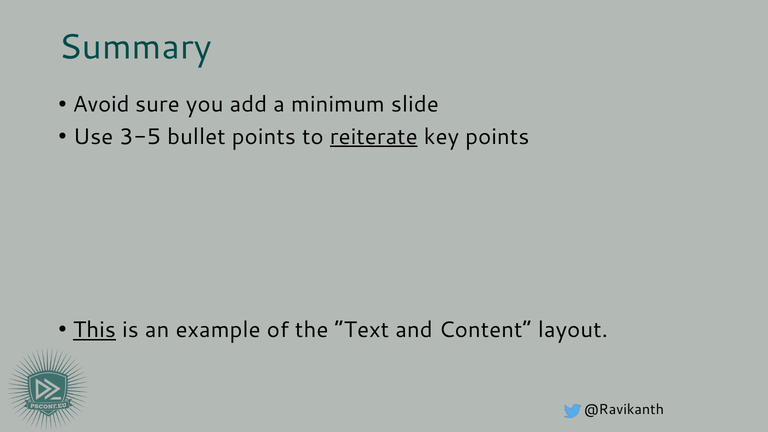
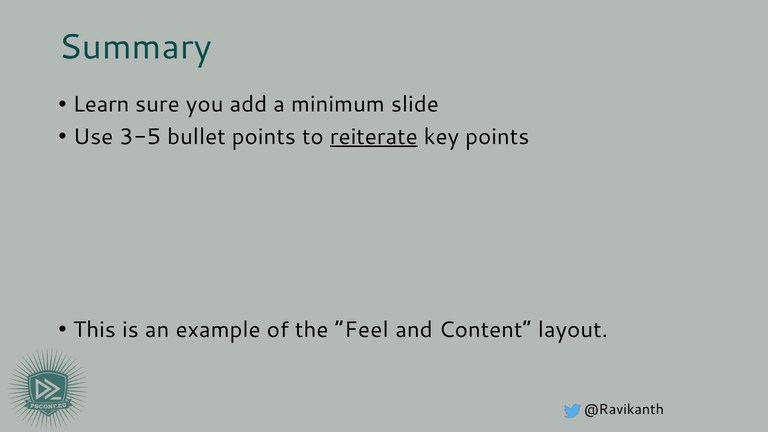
Avoid: Avoid -> Learn
This underline: present -> none
Text: Text -> Feel
